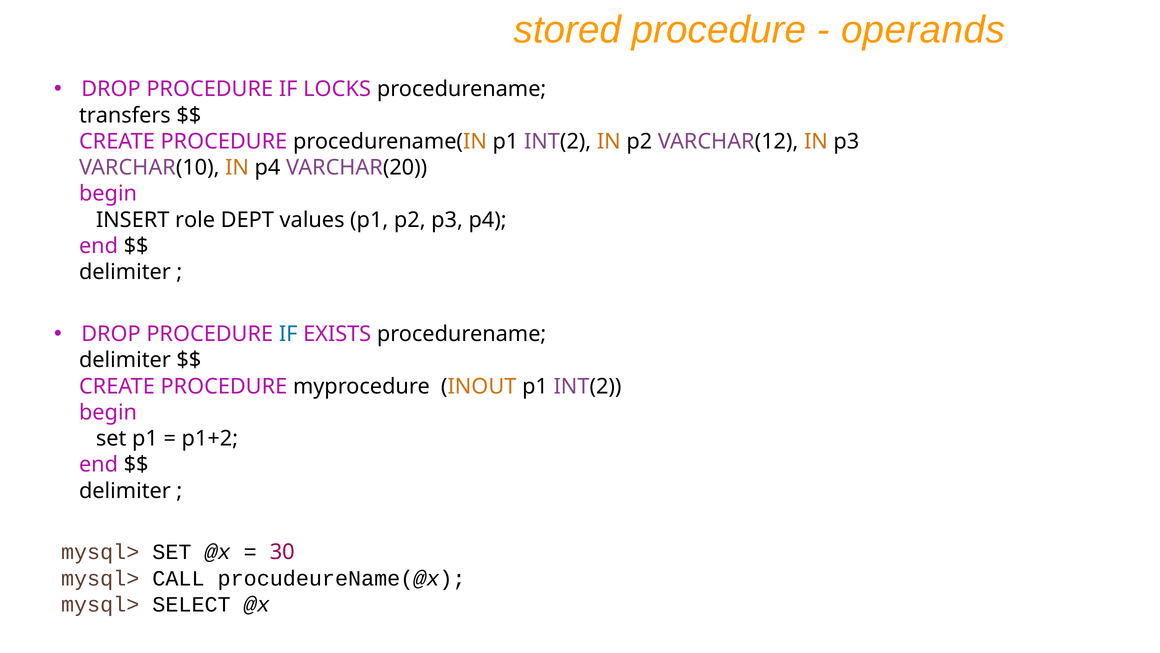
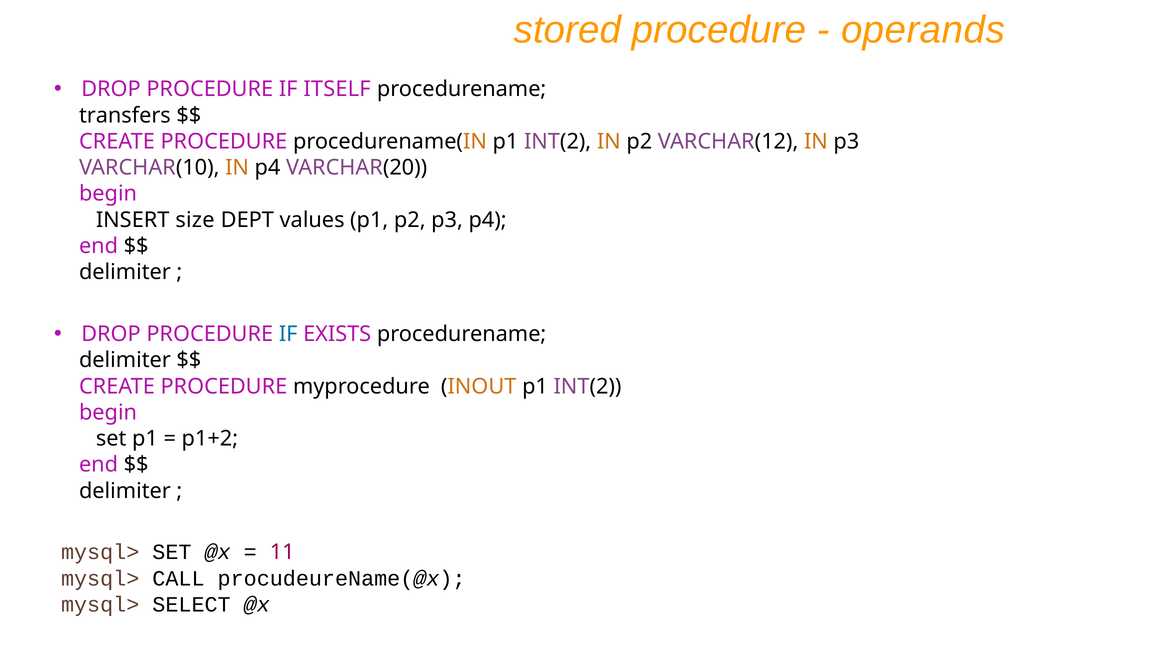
LOCKS: LOCKS -> ITSELF
role: role -> size
30: 30 -> 11
